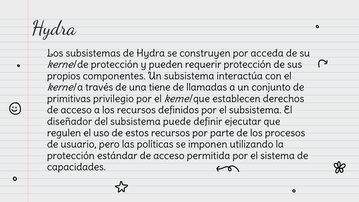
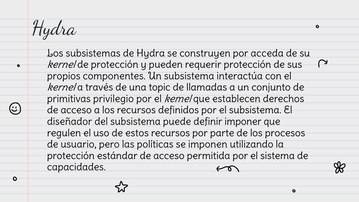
tiene: tiene -> topic
ejecutar: ejecutar -> imponer
